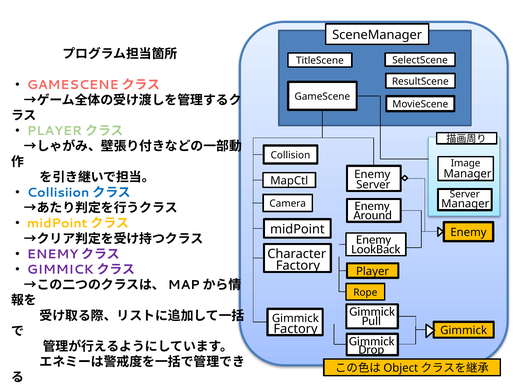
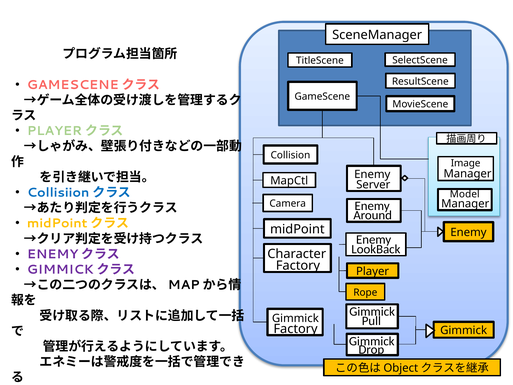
Server at (465, 194): Server -> Model
